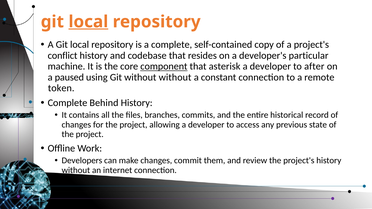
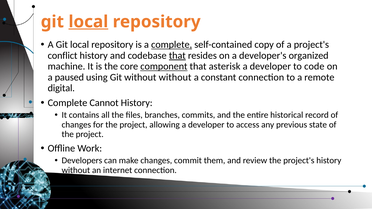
complete at (172, 45) underline: none -> present
that at (177, 56) underline: none -> present
particular: particular -> organized
after: after -> code
token: token -> digital
Behind: Behind -> Cannot
